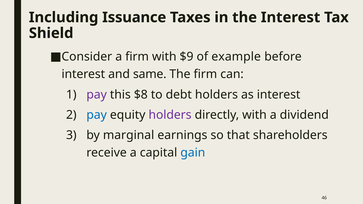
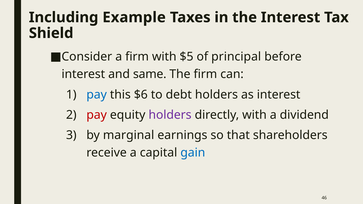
Issuance: Issuance -> Example
$9: $9 -> $5
example: example -> principal
pay at (97, 95) colour: purple -> blue
$8: $8 -> $6
pay at (97, 115) colour: blue -> red
